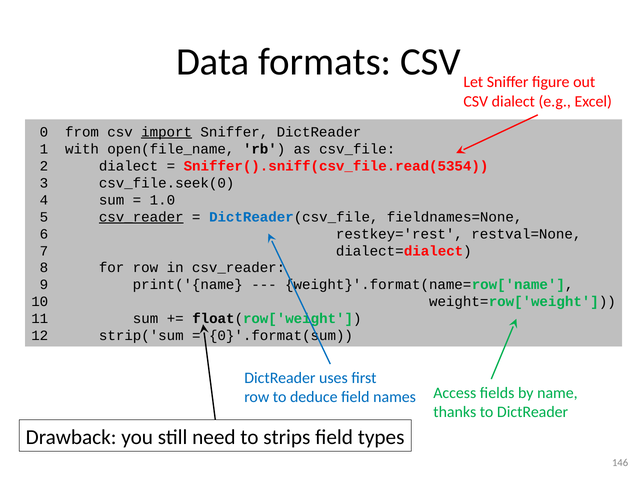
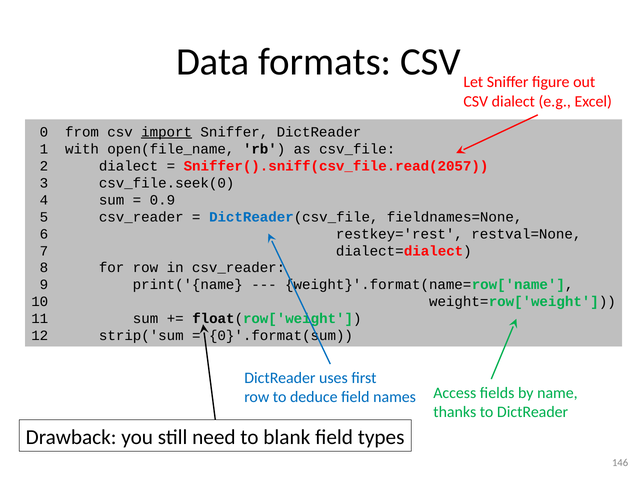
Sniffer().sniff(csv_file.read(5354: Sniffer().sniff(csv_file.read(5354 -> Sniffer().sniff(csv_file.read(2057
1.0: 1.0 -> 0.9
csv_reader at (141, 217) underline: present -> none
strips: strips -> blank
